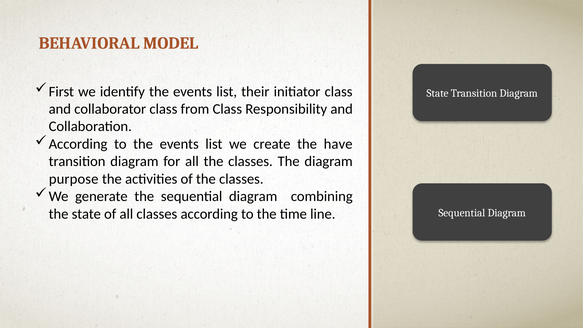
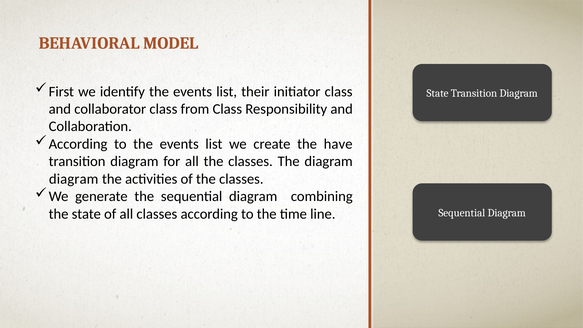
purpose at (74, 179): purpose -> diagram
